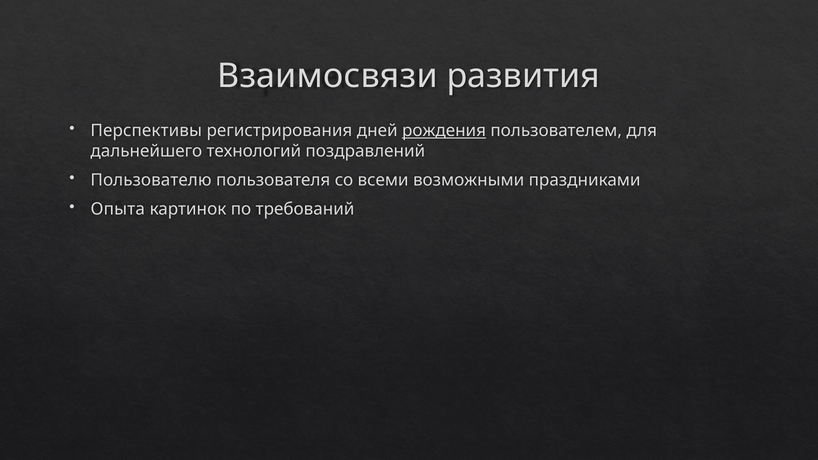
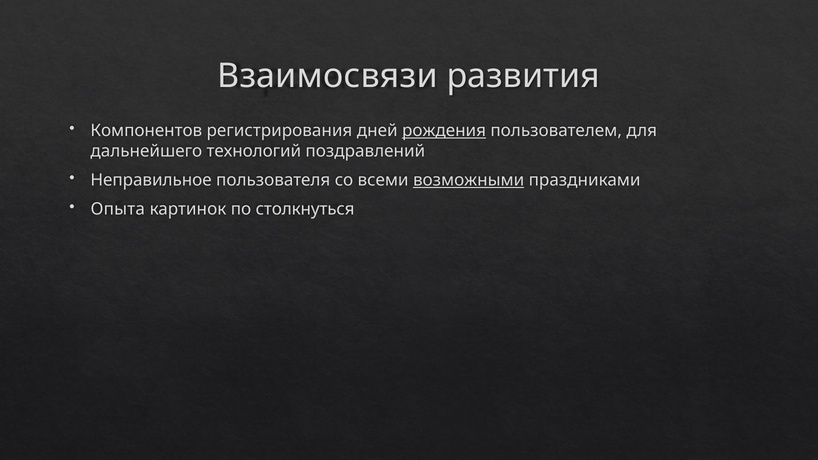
Перспективы: Перспективы -> Компонентов
Пользователю: Пользователю -> Неправильное
возможными underline: none -> present
требований: требований -> столкнуться
